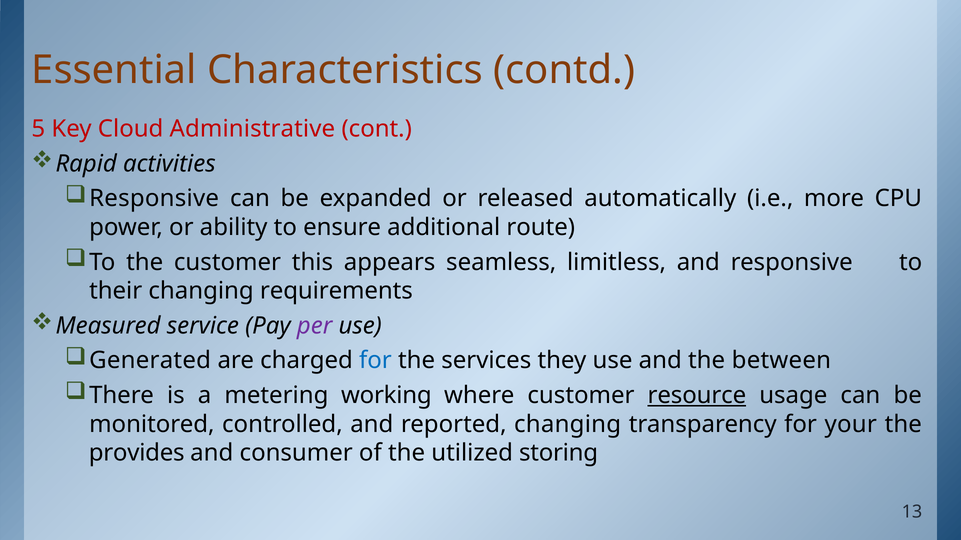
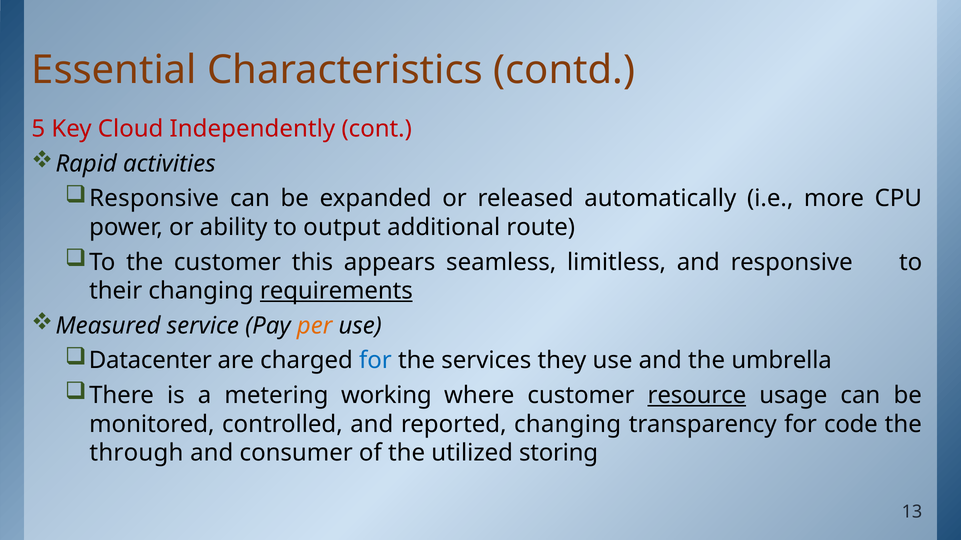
Administrative: Administrative -> Independently
ensure: ensure -> output
requirements underline: none -> present
per colour: purple -> orange
Generated: Generated -> Datacenter
between: between -> umbrella
your: your -> code
provides: provides -> through
